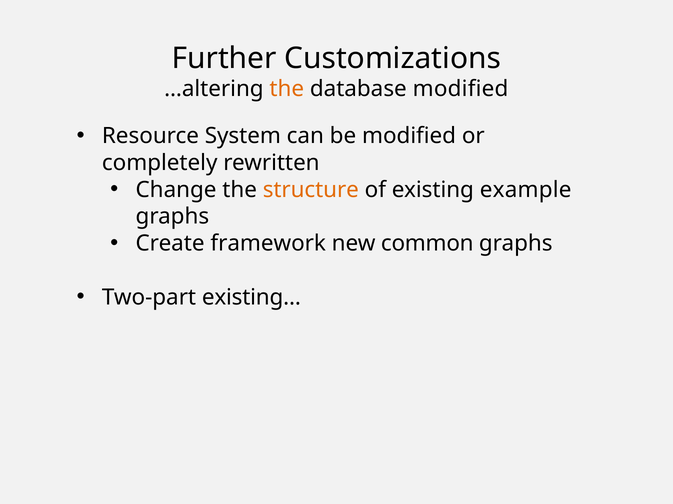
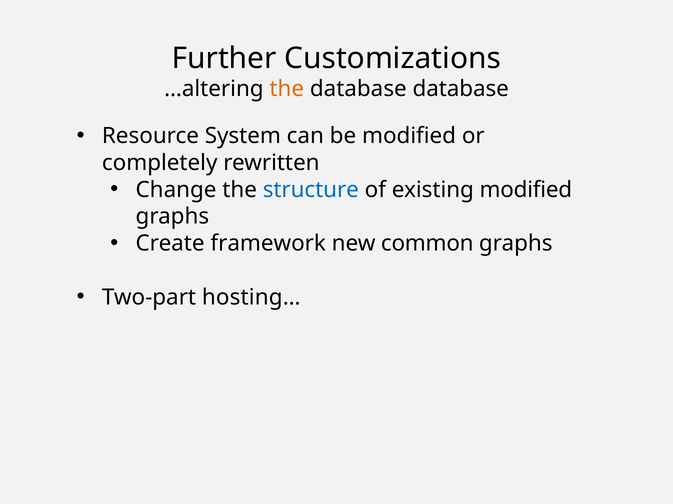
database modified: modified -> database
structure colour: orange -> blue
existing example: example -> modified
existing…: existing… -> hosting…
